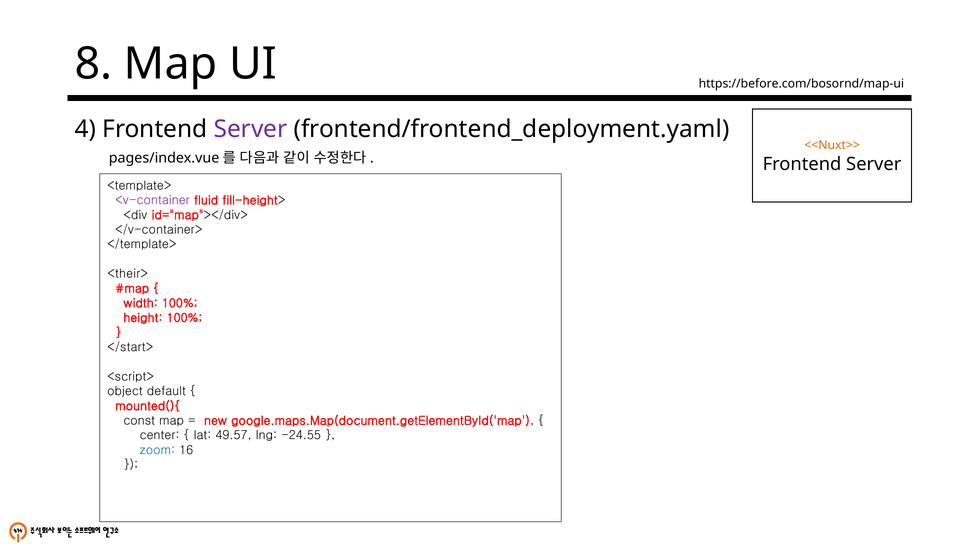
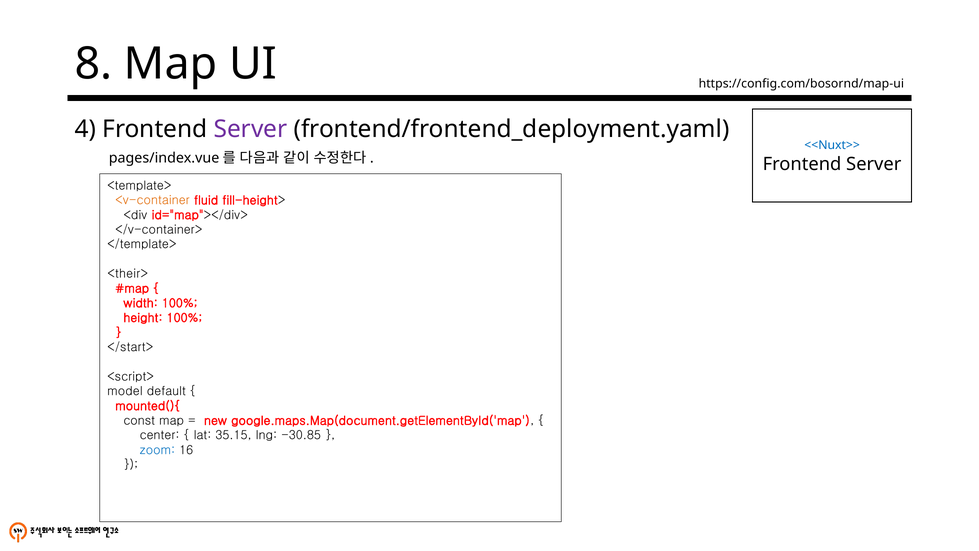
https://before.com/bosornd/map-ui: https://before.com/bosornd/map-ui -> https://config.com/bosornd/map-ui
<<Nuxt>> colour: orange -> blue
<v-container colour: purple -> orange
object: object -> model
49.57: 49.57 -> 35.15
-24.55: -24.55 -> -30.85
